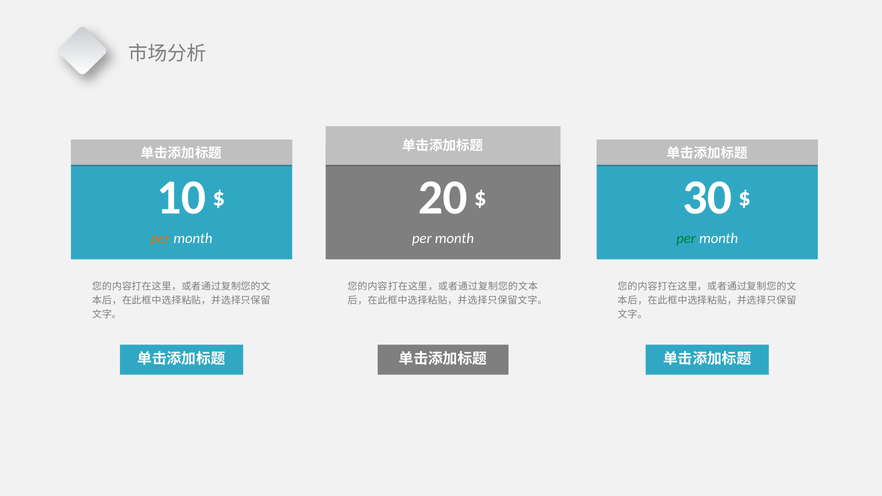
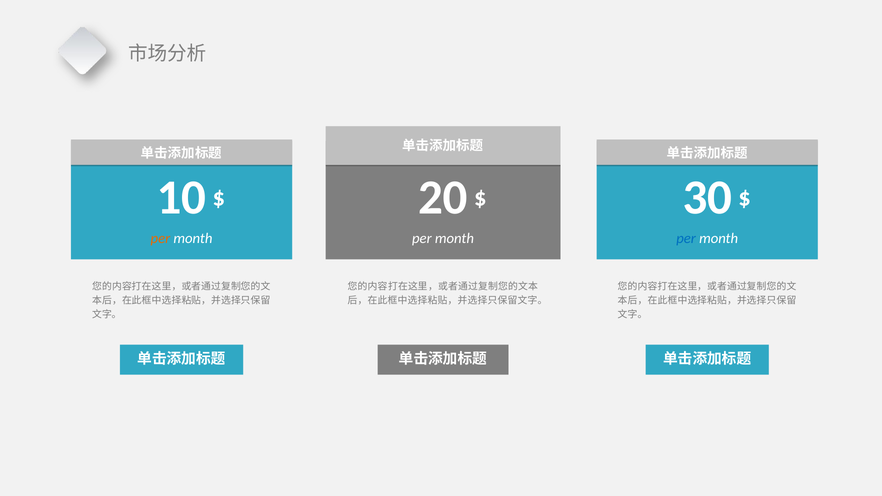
per at (686, 239) colour: green -> blue
